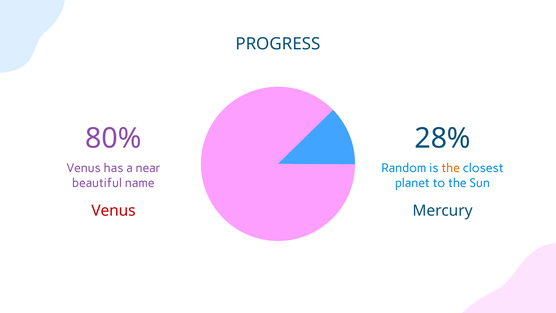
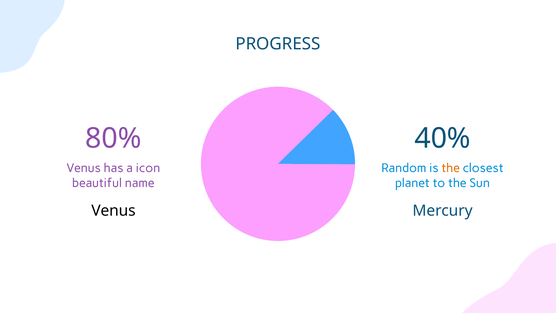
28%: 28% -> 40%
near: near -> icon
Venus at (113, 210) colour: red -> black
